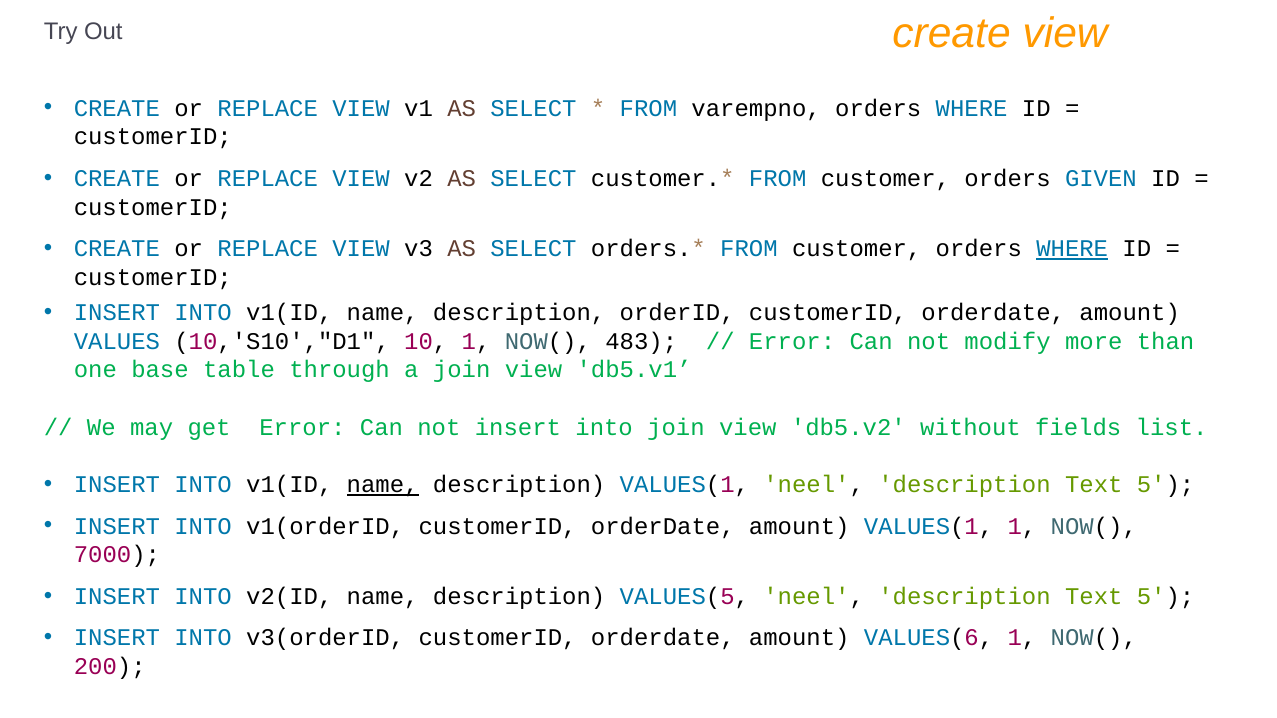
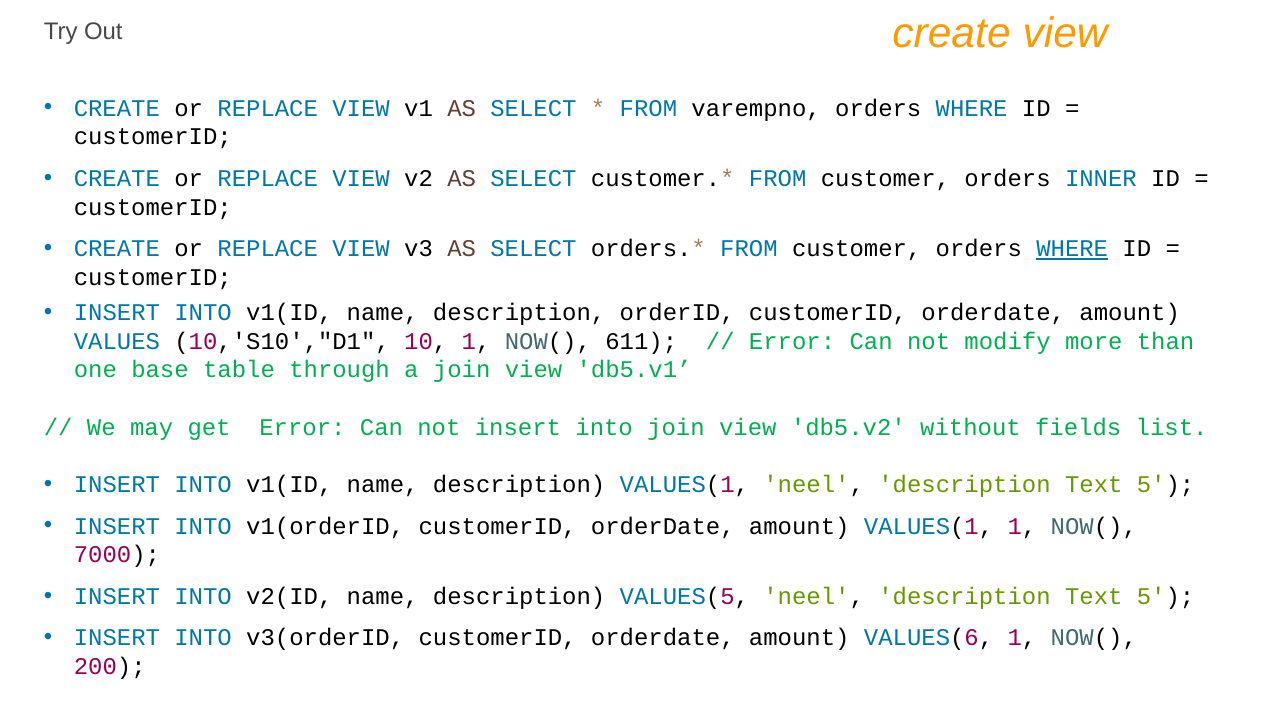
GIVEN: GIVEN -> INNER
483: 483 -> 611
name at (383, 485) underline: present -> none
